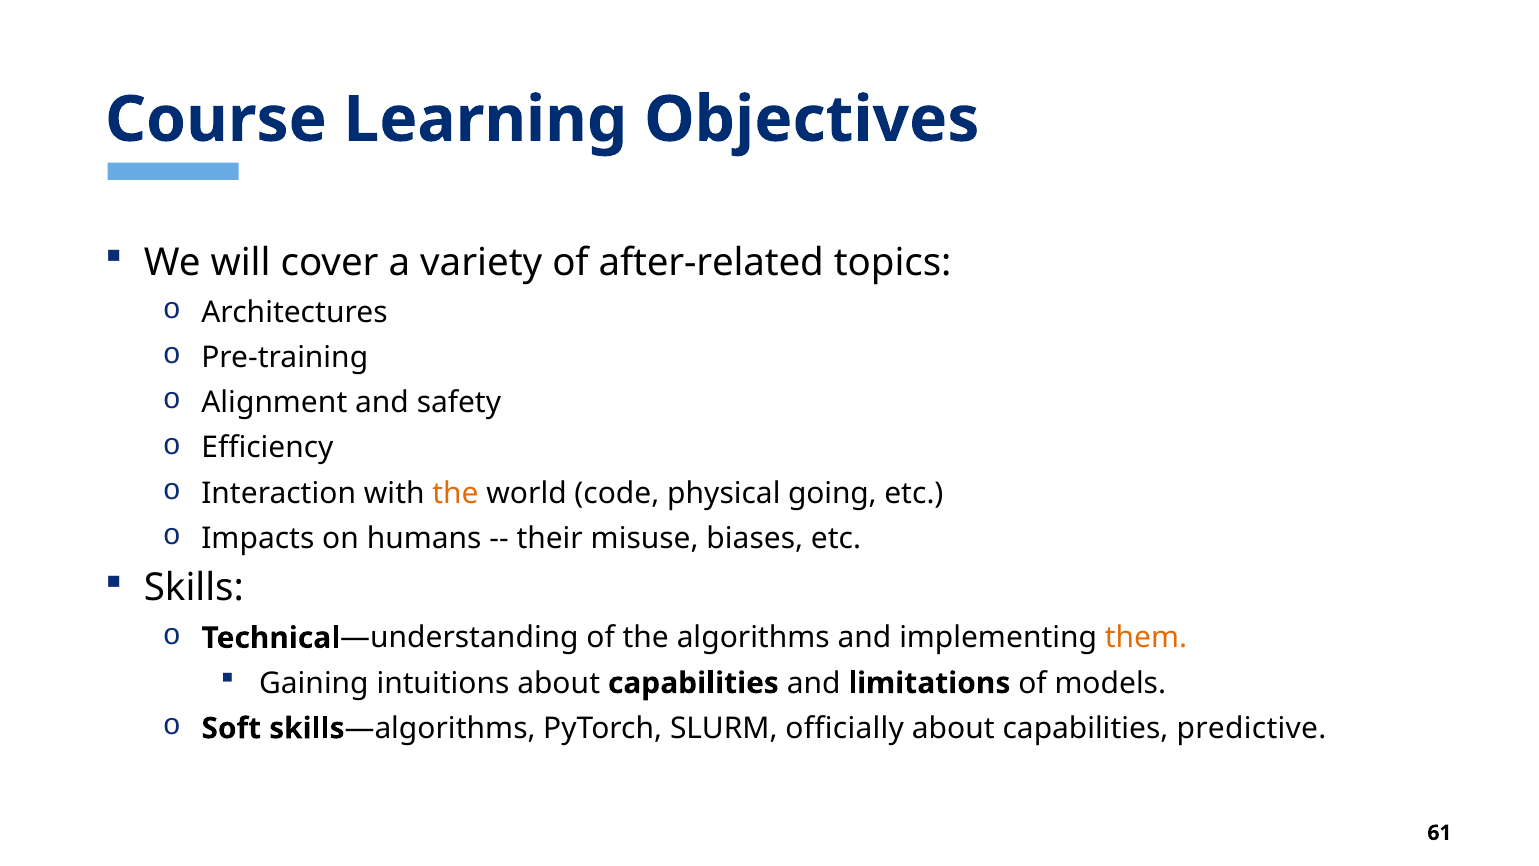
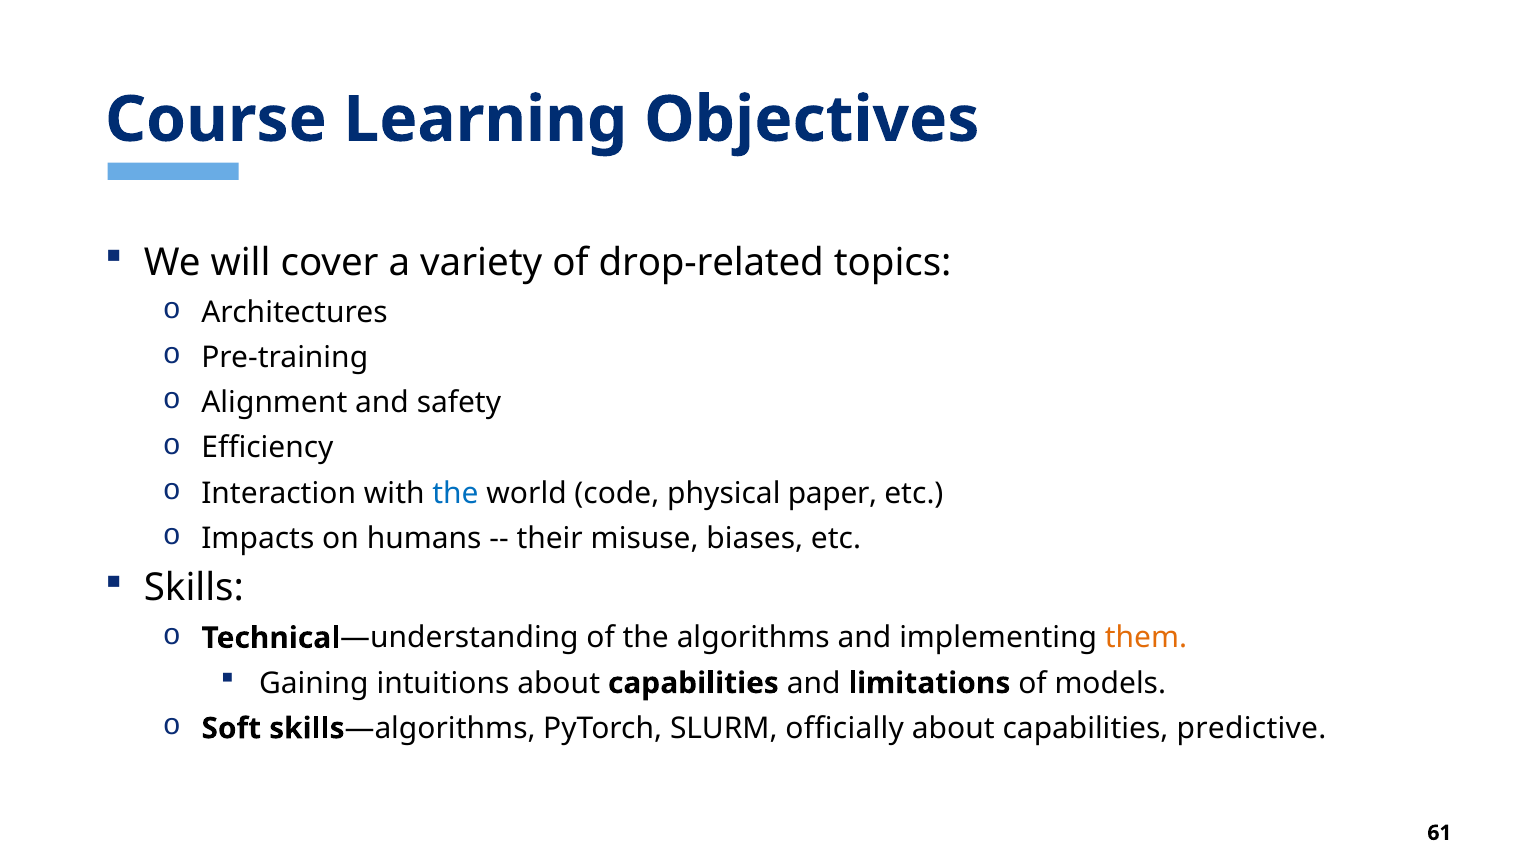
after-related: after-related -> drop-related
the at (456, 493) colour: orange -> blue
going: going -> paper
